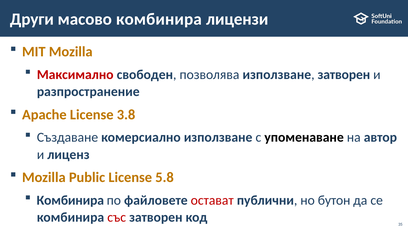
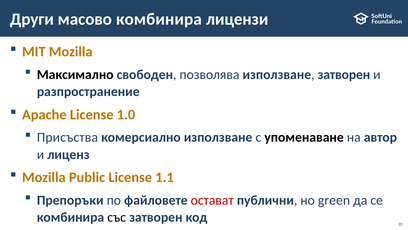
Максимално colour: red -> black
3.8: 3.8 -> 1.0
Създаване: Създаване -> Присъства
5.8: 5.8 -> 1.1
Комбинира at (70, 200): Комбинира -> Препоръки
бутон: бутон -> green
със colour: red -> black
